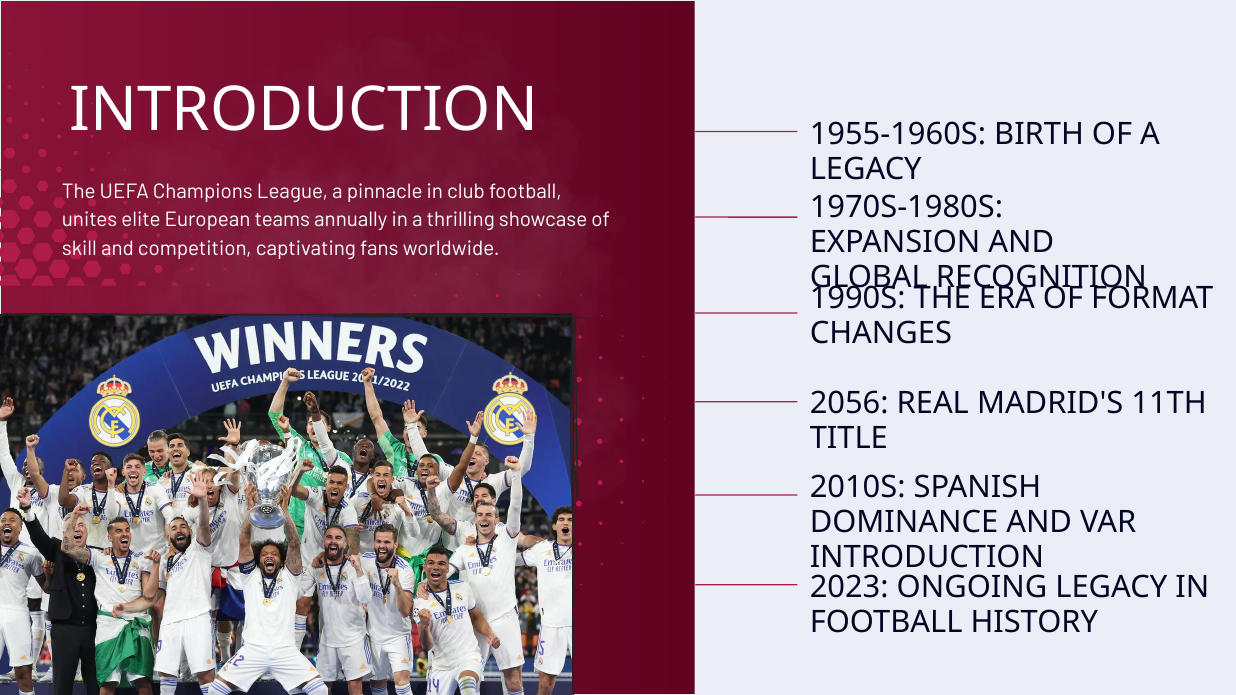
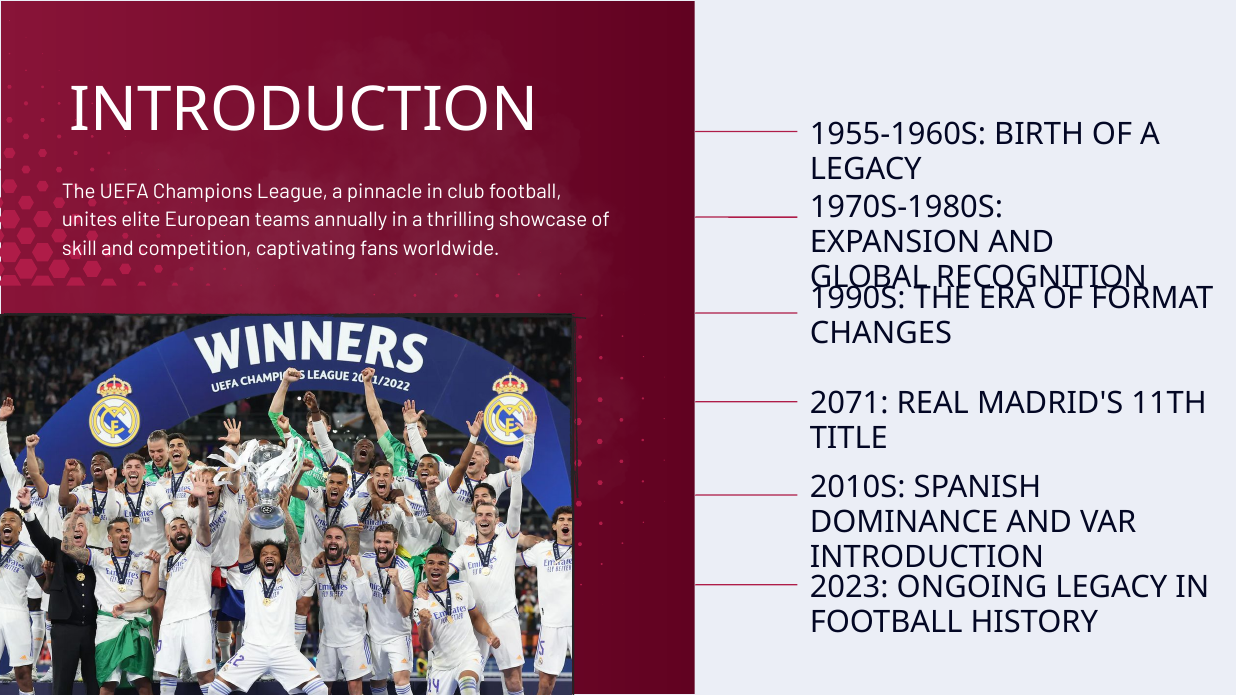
2056: 2056 -> 2071
